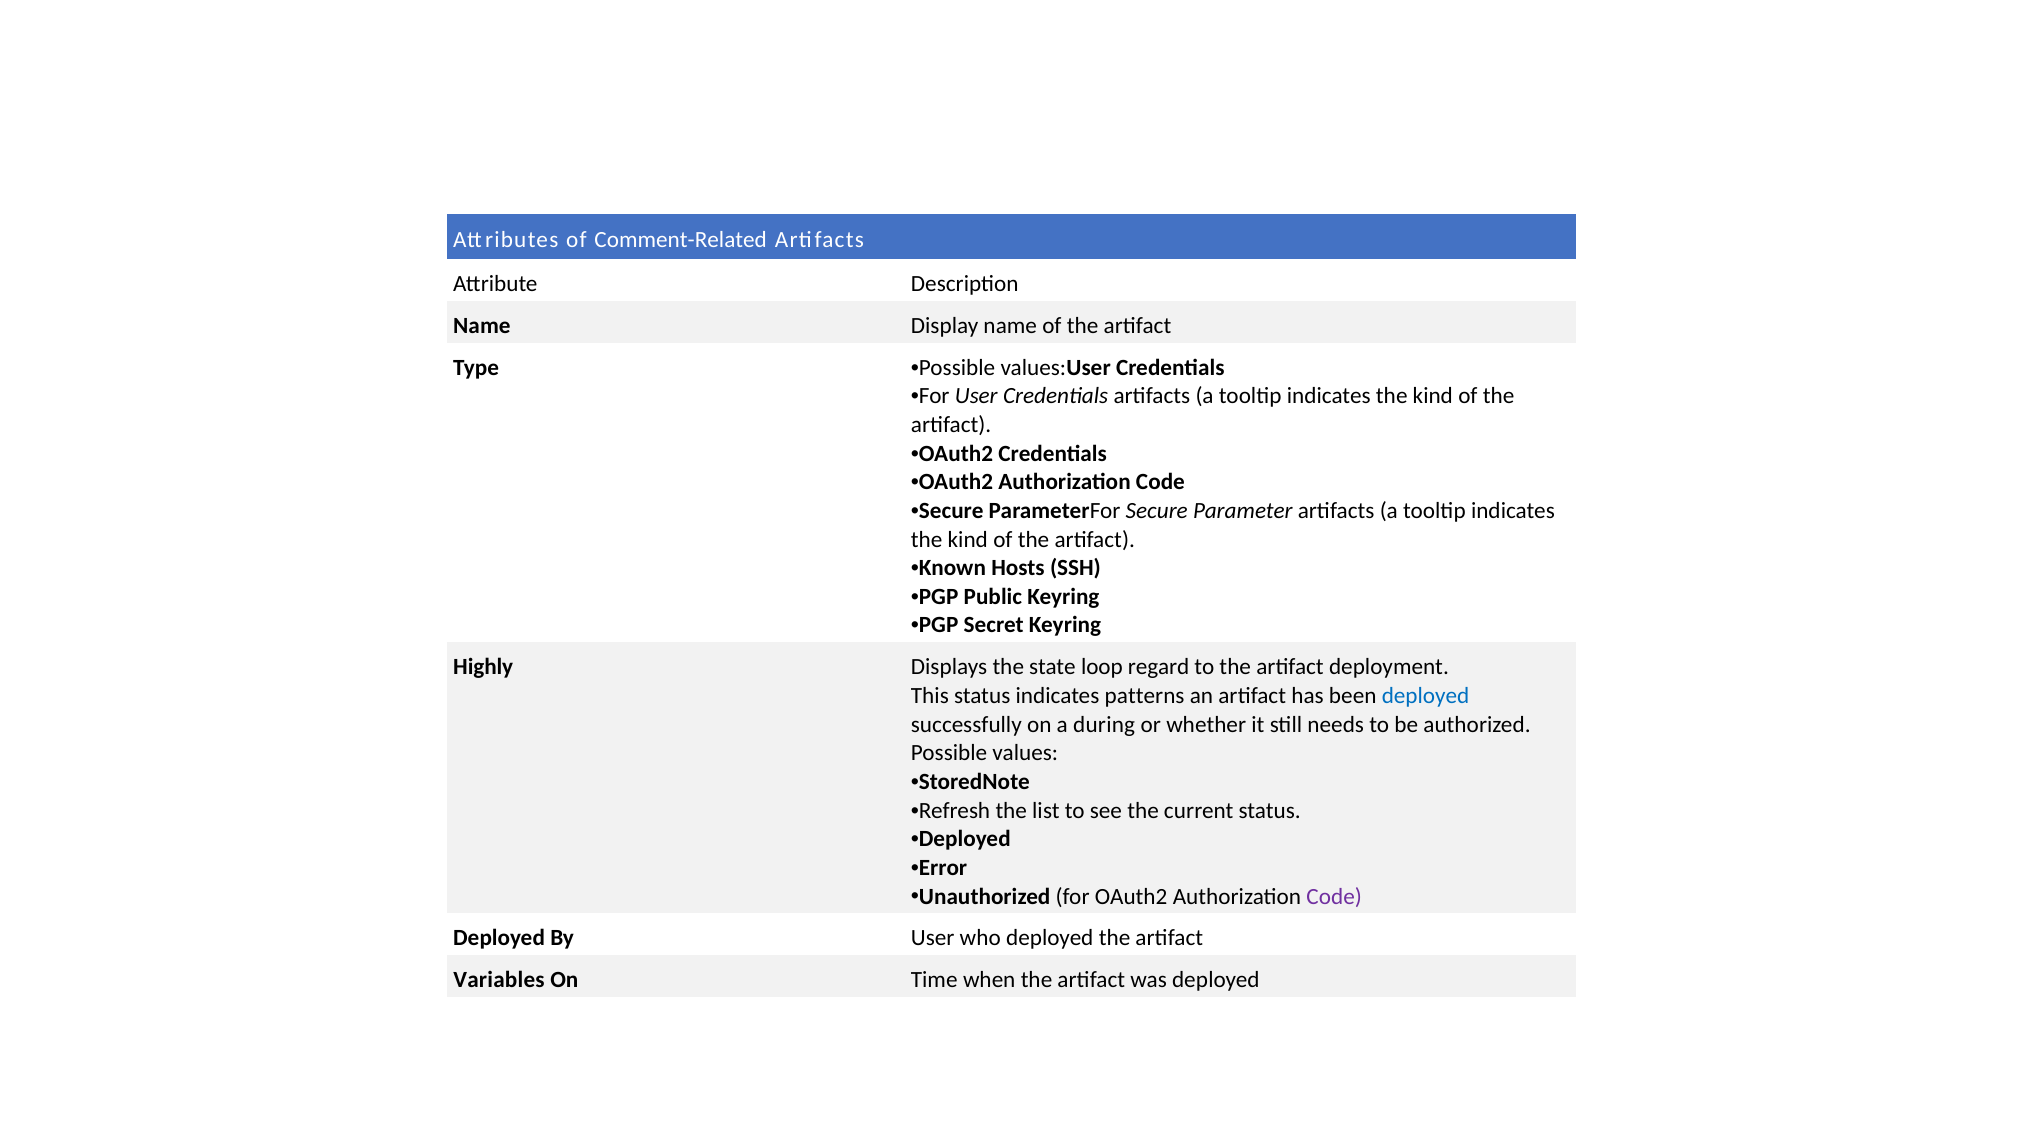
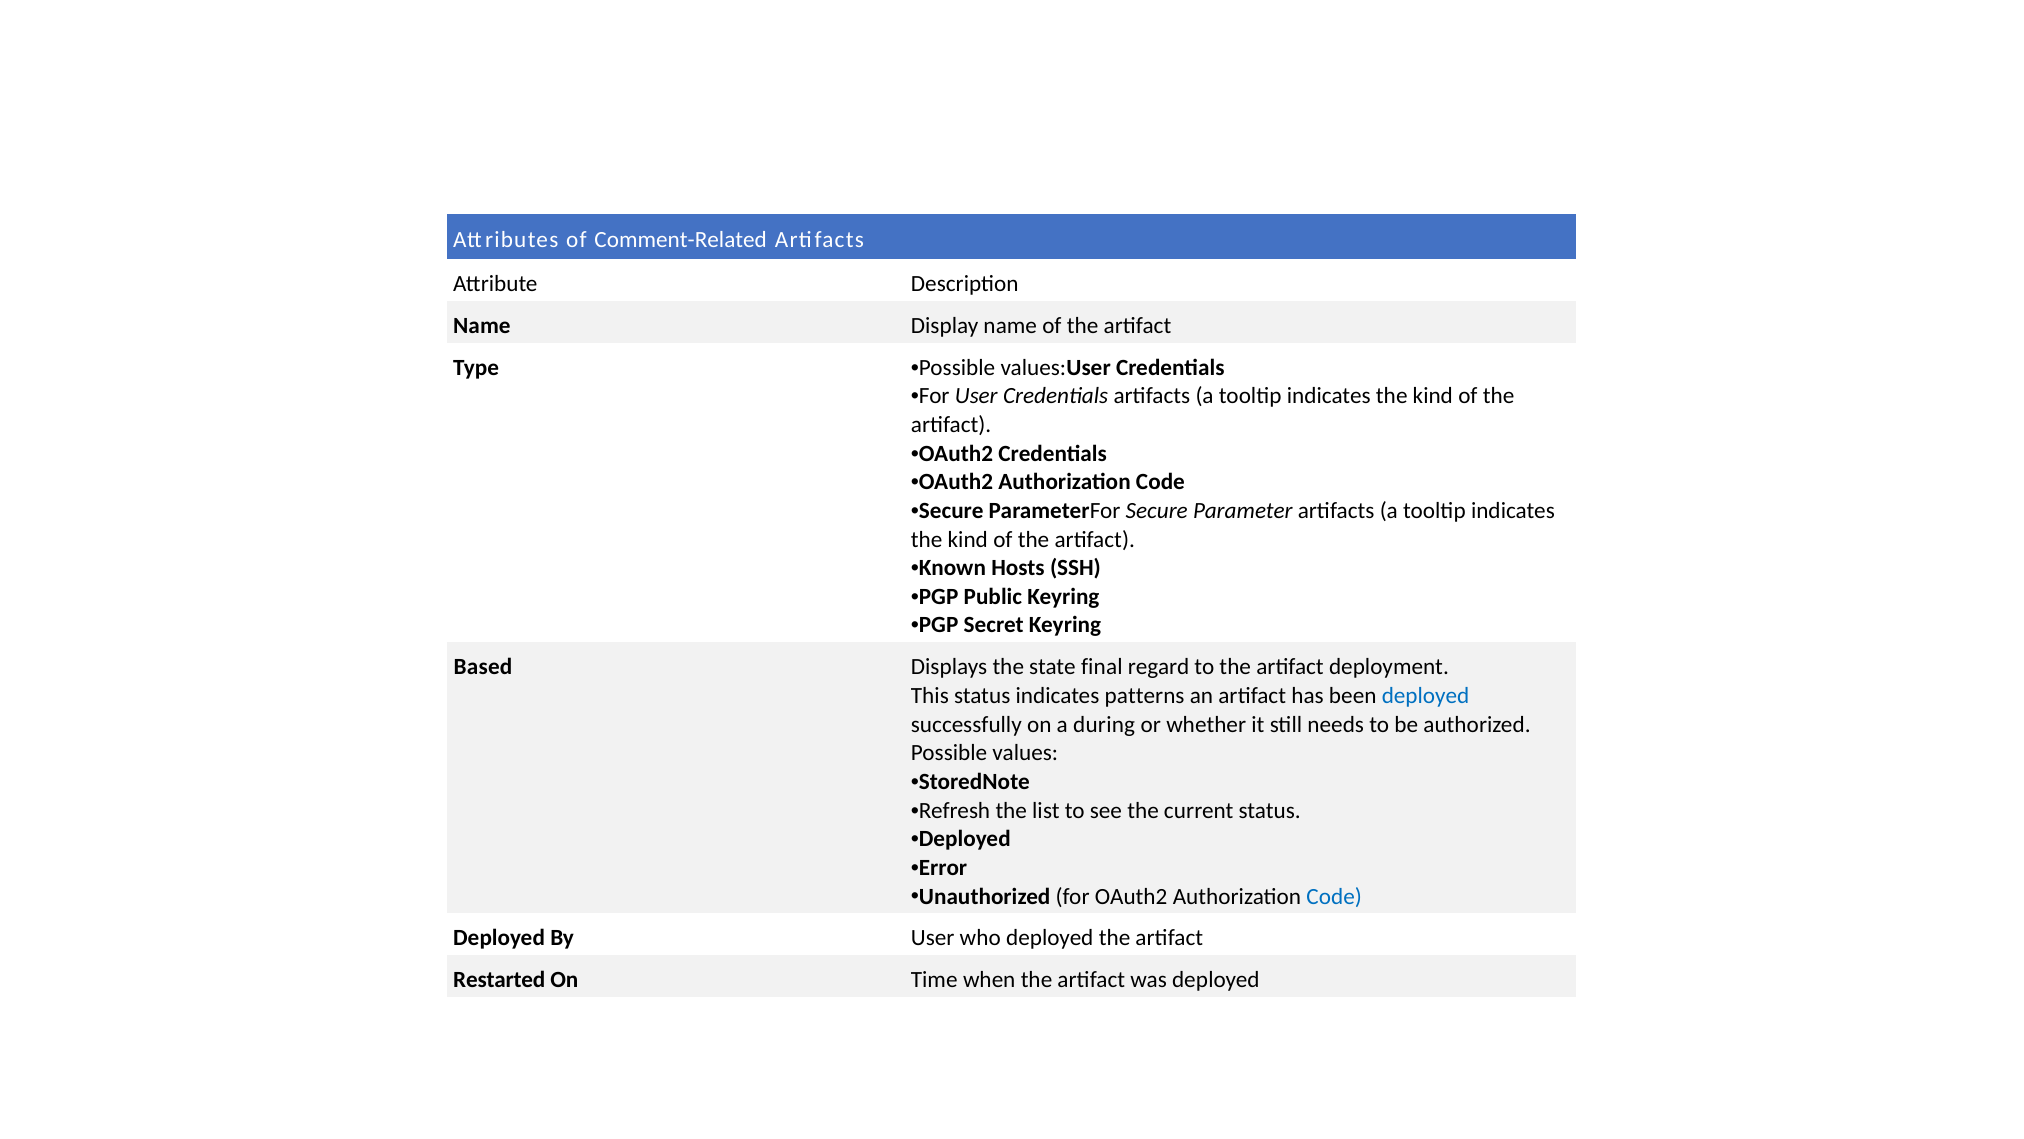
Highly: Highly -> Based
loop: loop -> final
Code at (1334, 896) colour: purple -> blue
Variables: Variables -> Restarted
